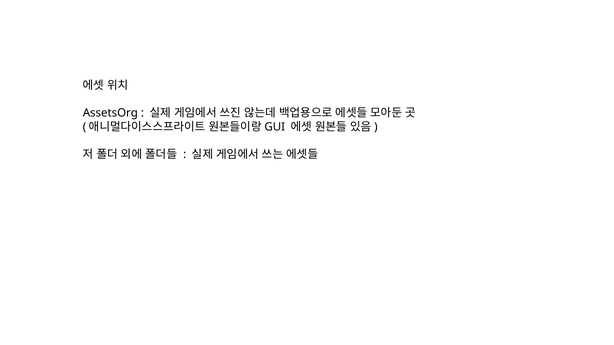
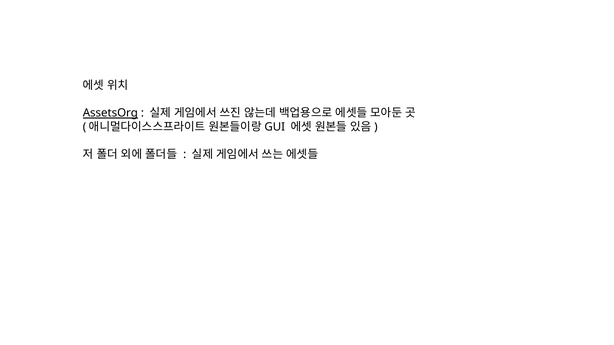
AssetsOrg underline: none -> present
